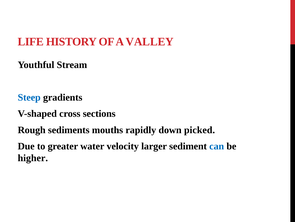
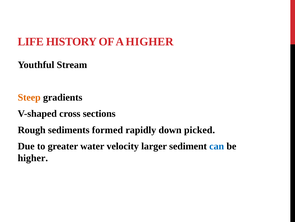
A VALLEY: VALLEY -> HIGHER
Steep colour: blue -> orange
mouths: mouths -> formed
